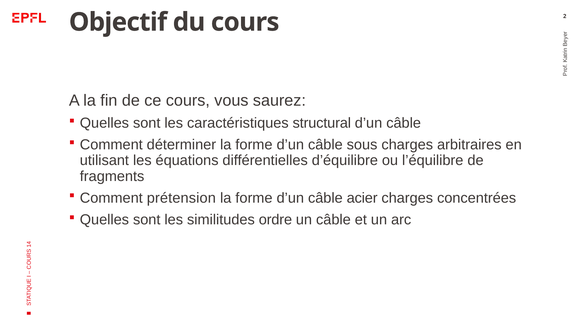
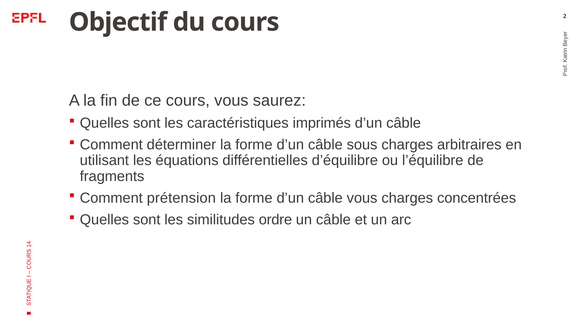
structural: structural -> imprimés
câble acier: acier -> vous
